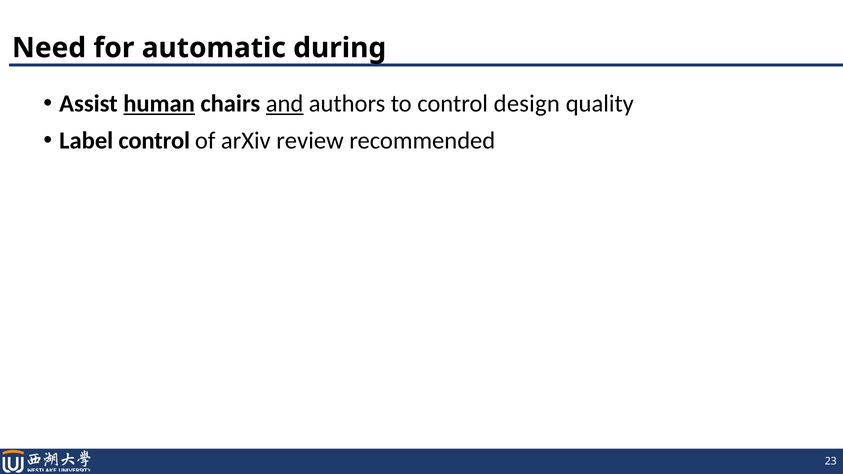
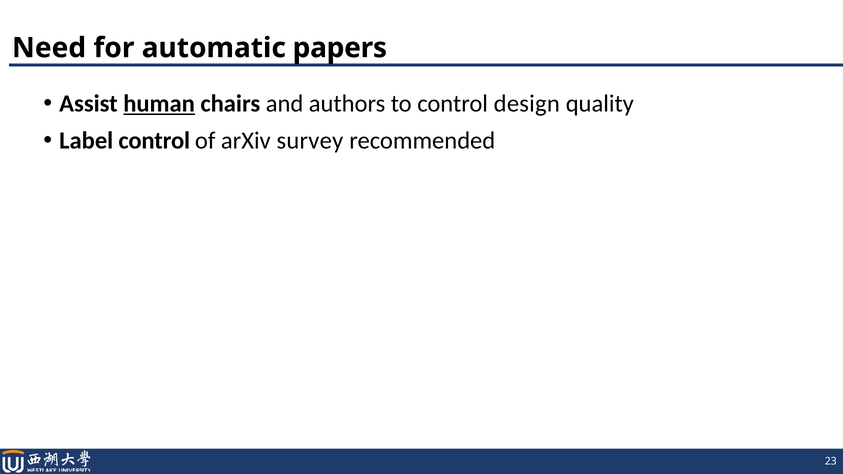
during: during -> papers
and underline: present -> none
review: review -> survey
